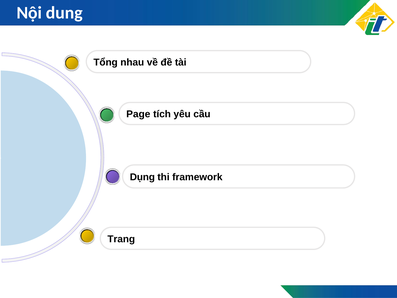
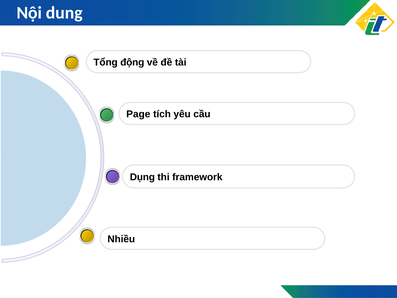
nhau: nhau -> động
Trang: Trang -> Nhiều
